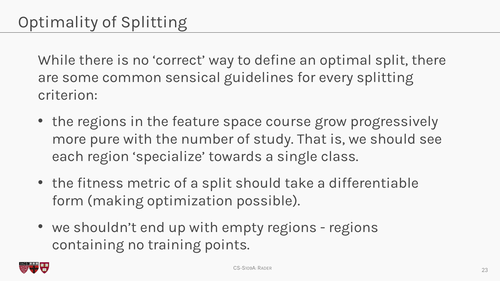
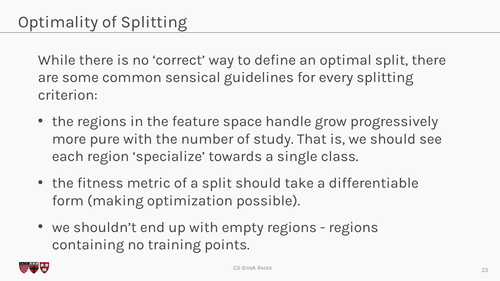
course: course -> handle
